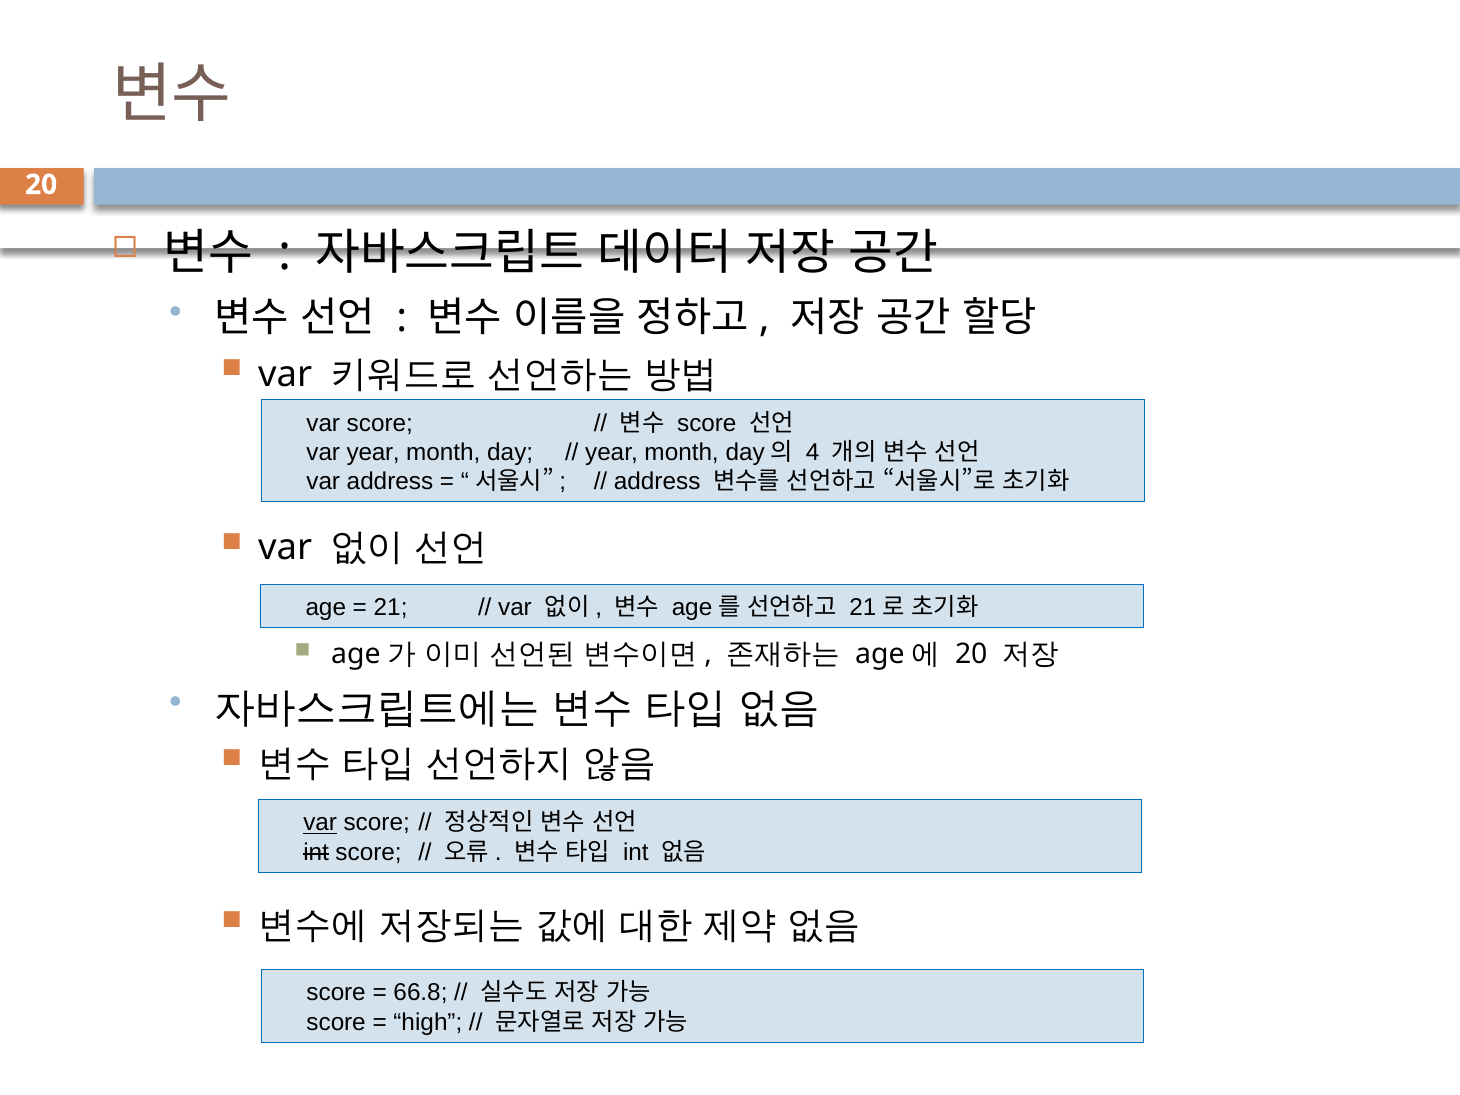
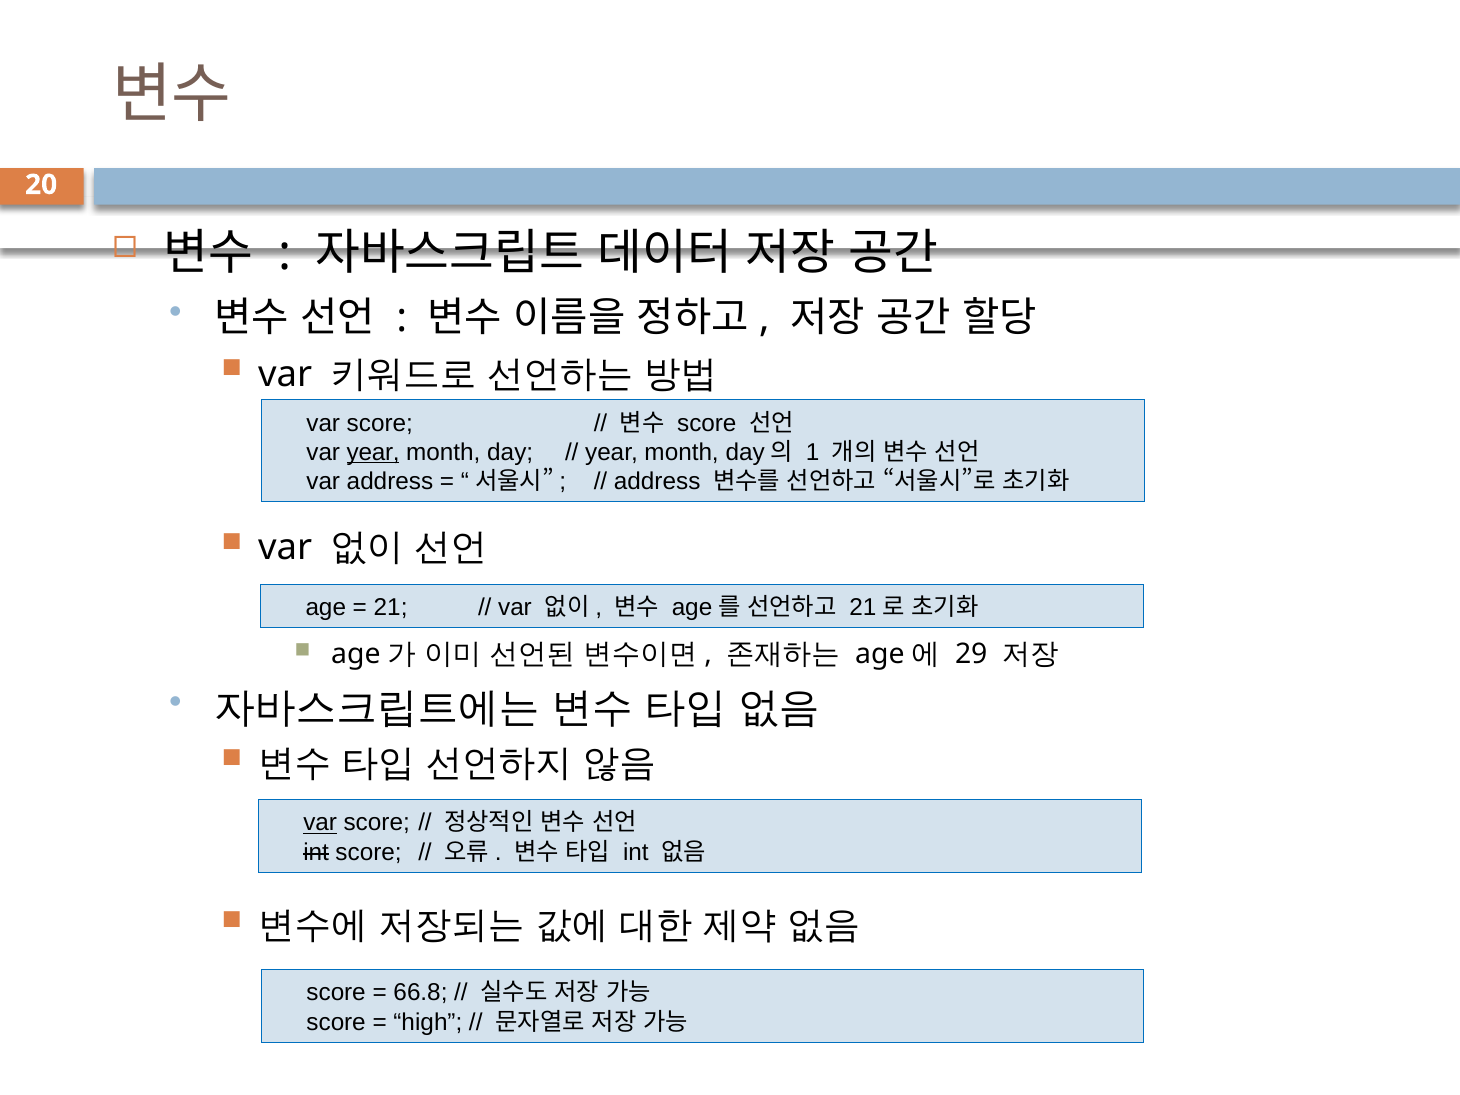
year at (373, 452) underline: none -> present
4: 4 -> 1
20 at (971, 654): 20 -> 29
